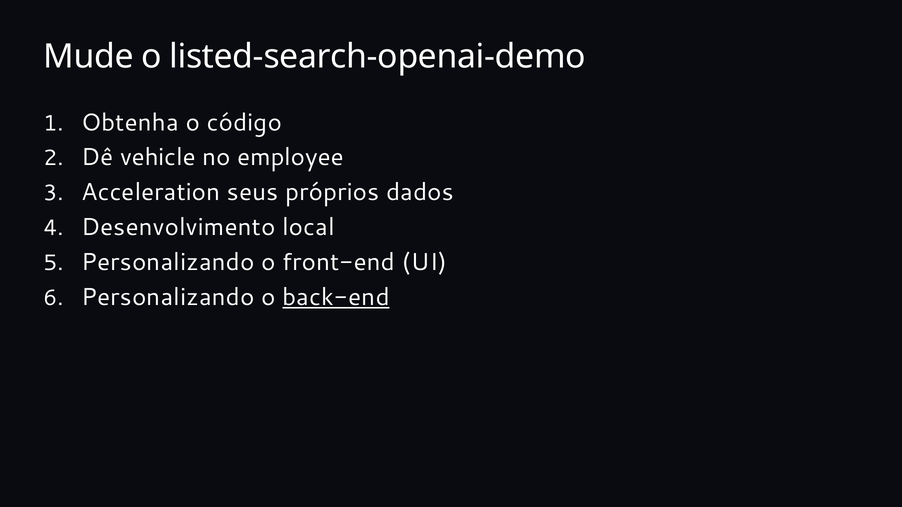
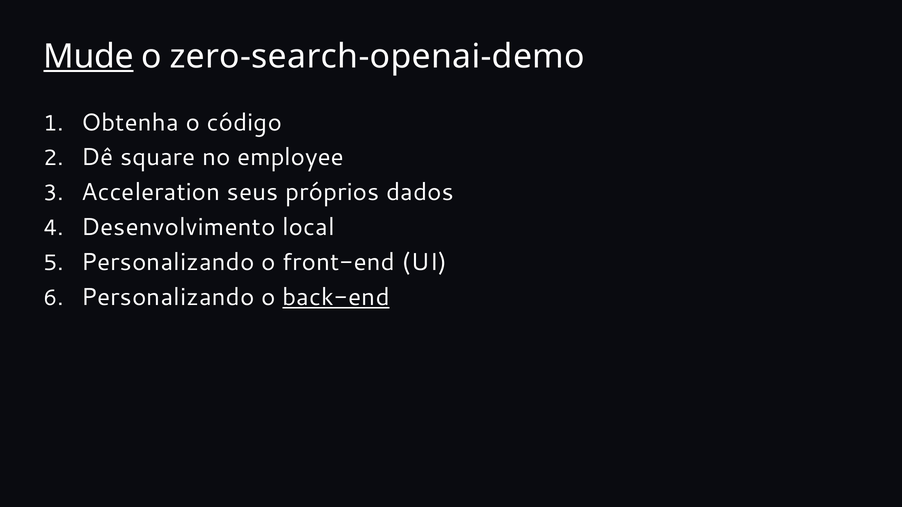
Mude underline: none -> present
listed-search-openai-demo: listed-search-openai-demo -> zero-search-openai-demo
vehicle: vehicle -> square
